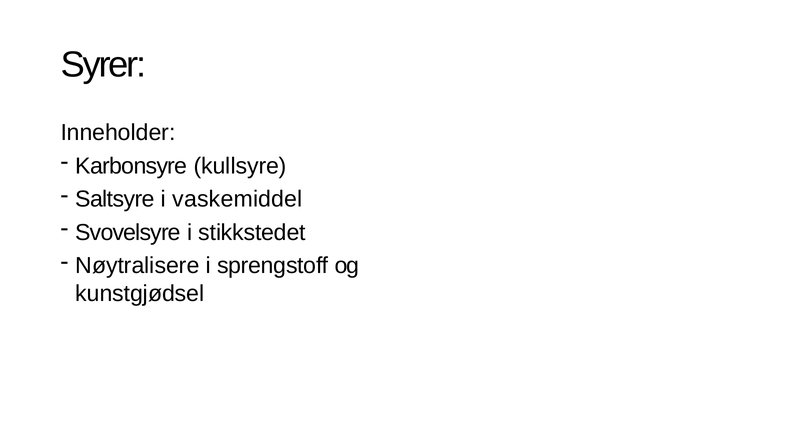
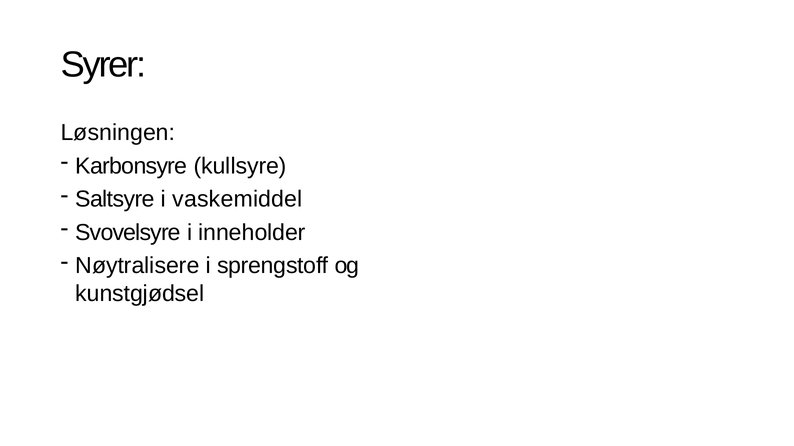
Inneholder: Inneholder -> Løsningen
stikkstedet: stikkstedet -> inneholder
